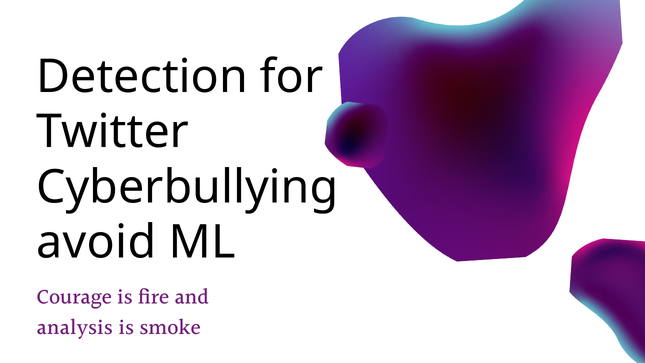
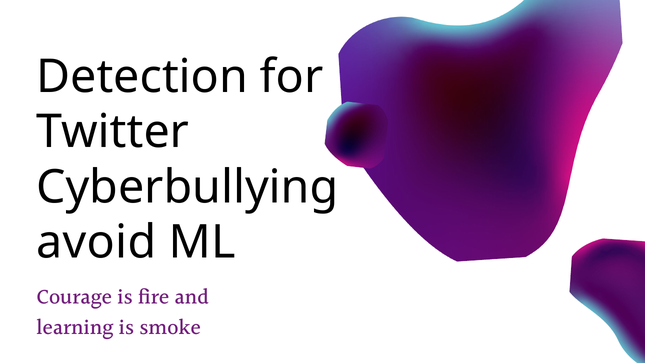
analysis: analysis -> learning
